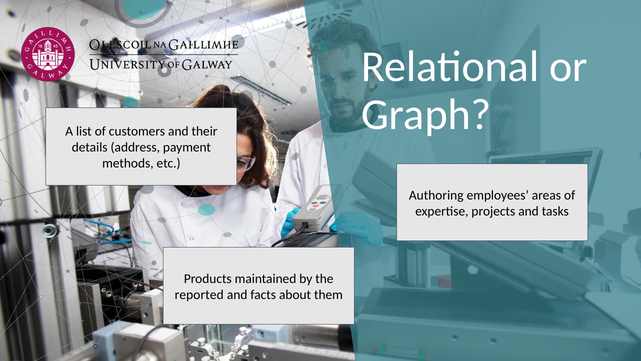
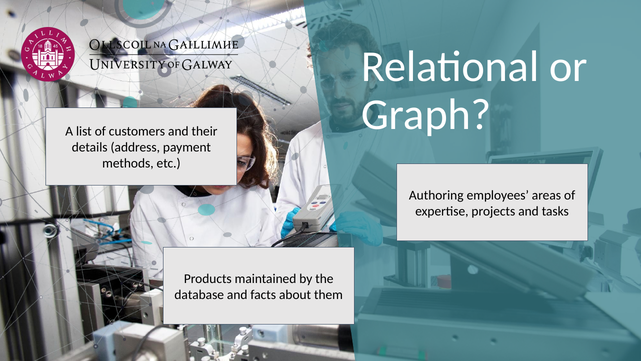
reported: reported -> database
